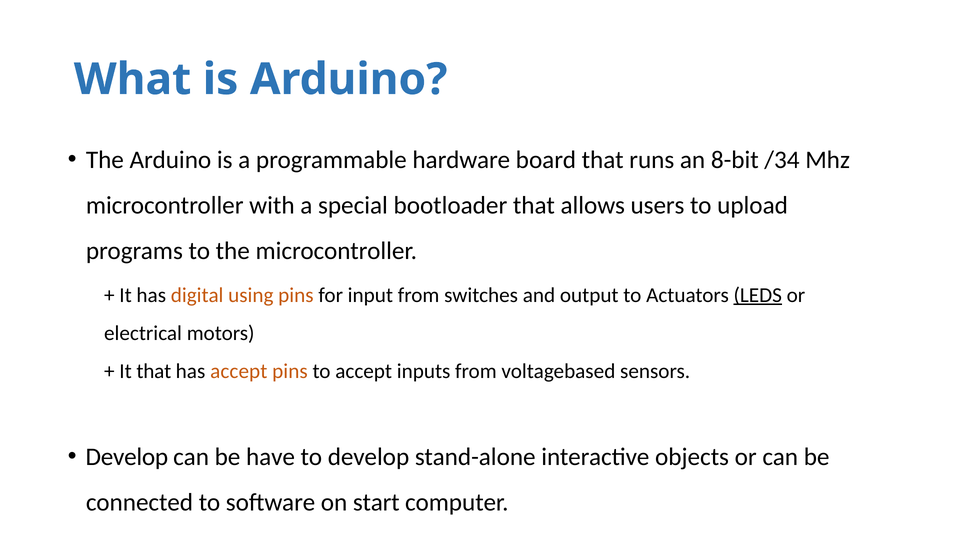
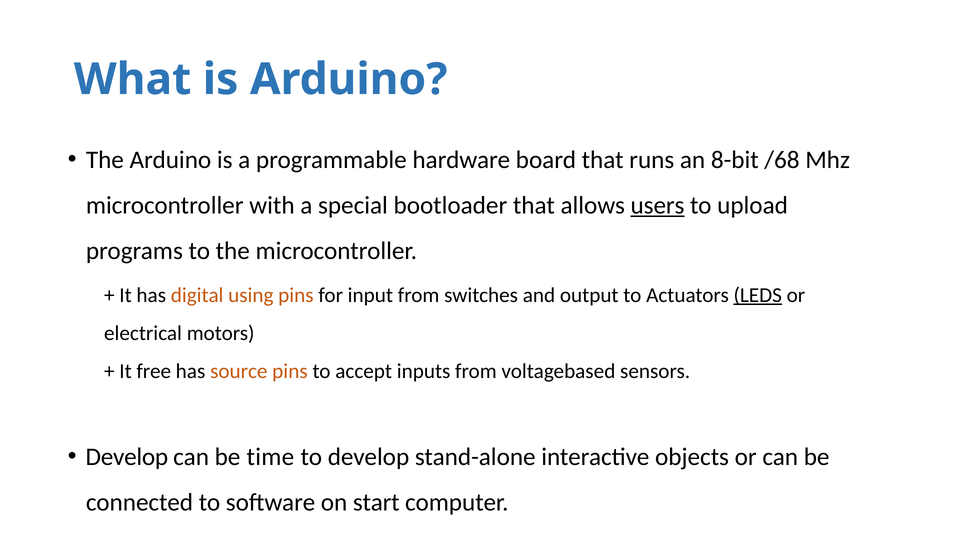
/34: /34 -> /68
users underline: none -> present
It that: that -> free
has accept: accept -> source
have: have -> time
